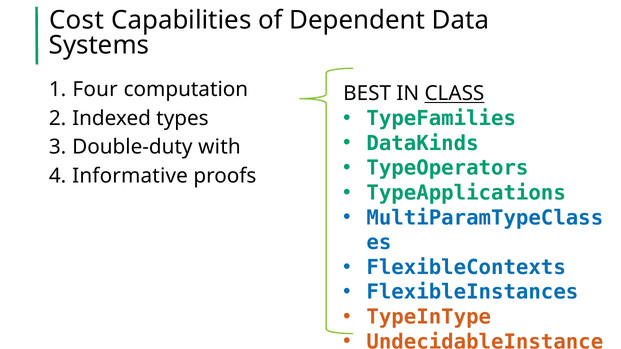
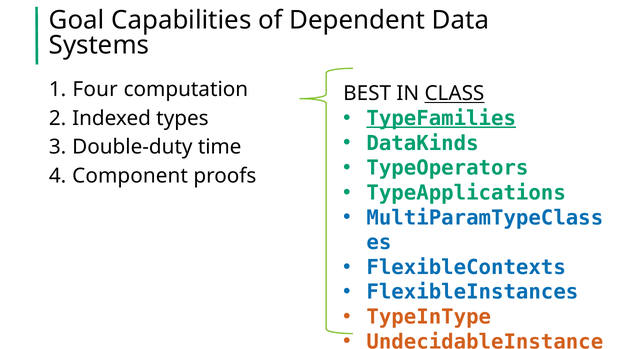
Cost: Cost -> Goal
TypeFamilies underline: none -> present
with: with -> time
Informative: Informative -> Component
